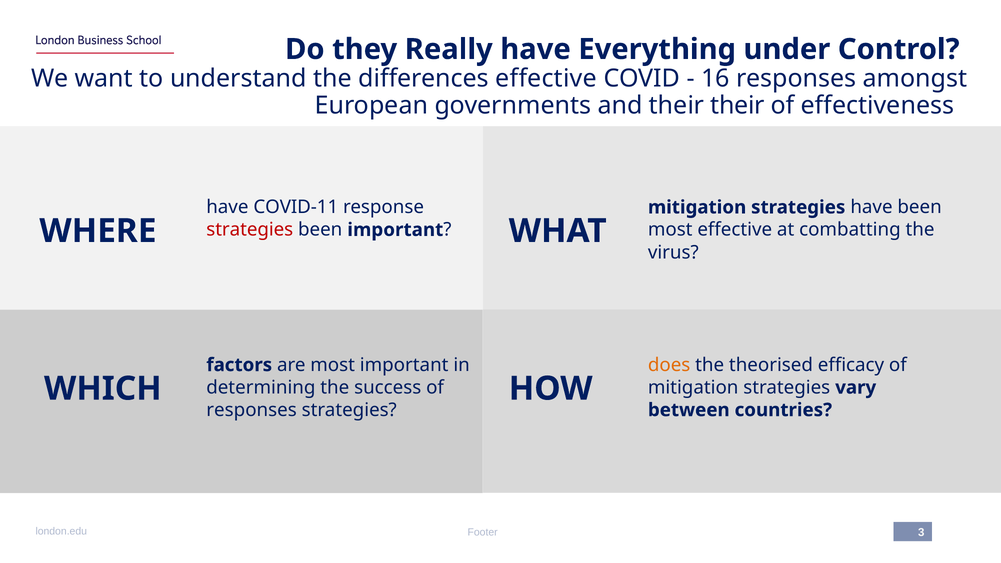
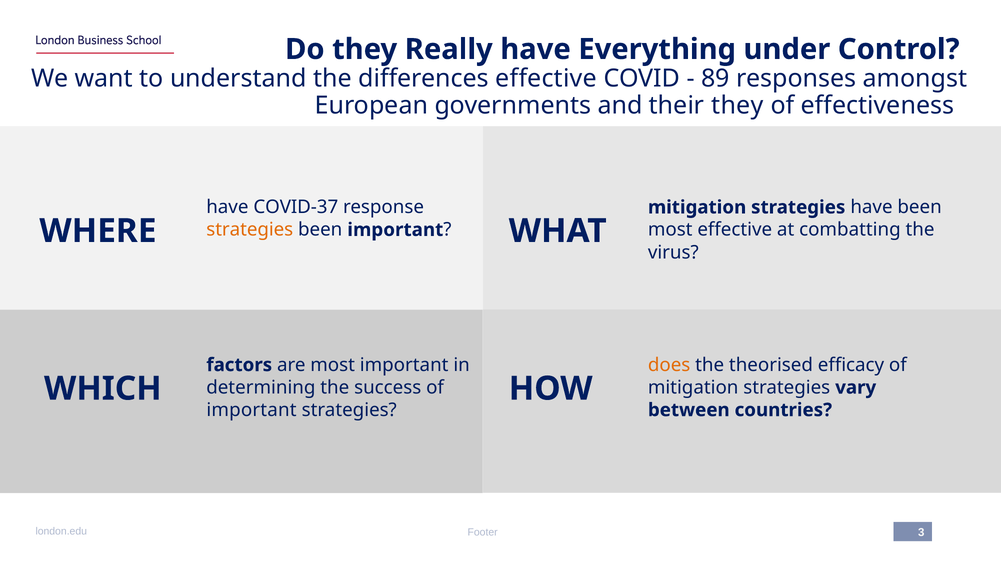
16: 16 -> 89
their their: their -> they
COVID-11: COVID-11 -> COVID-37
strategies at (250, 230) colour: red -> orange
responses at (252, 410): responses -> important
